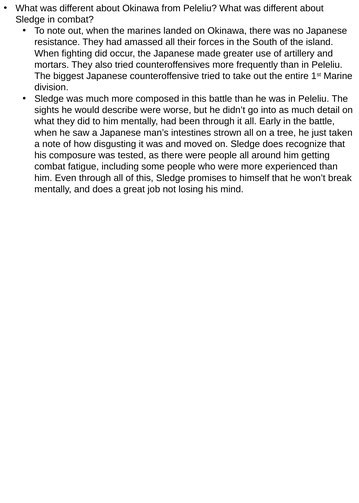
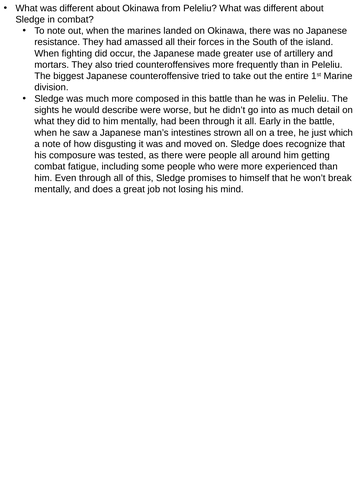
taken: taken -> which
